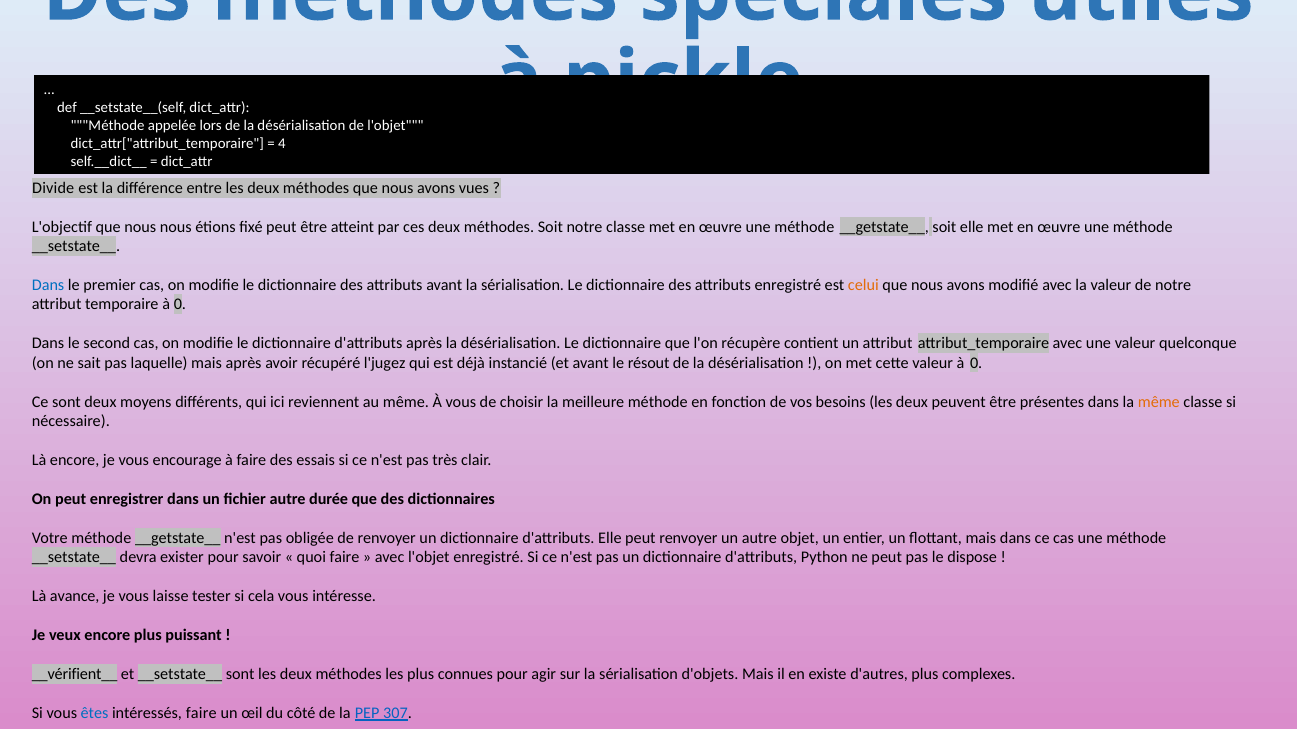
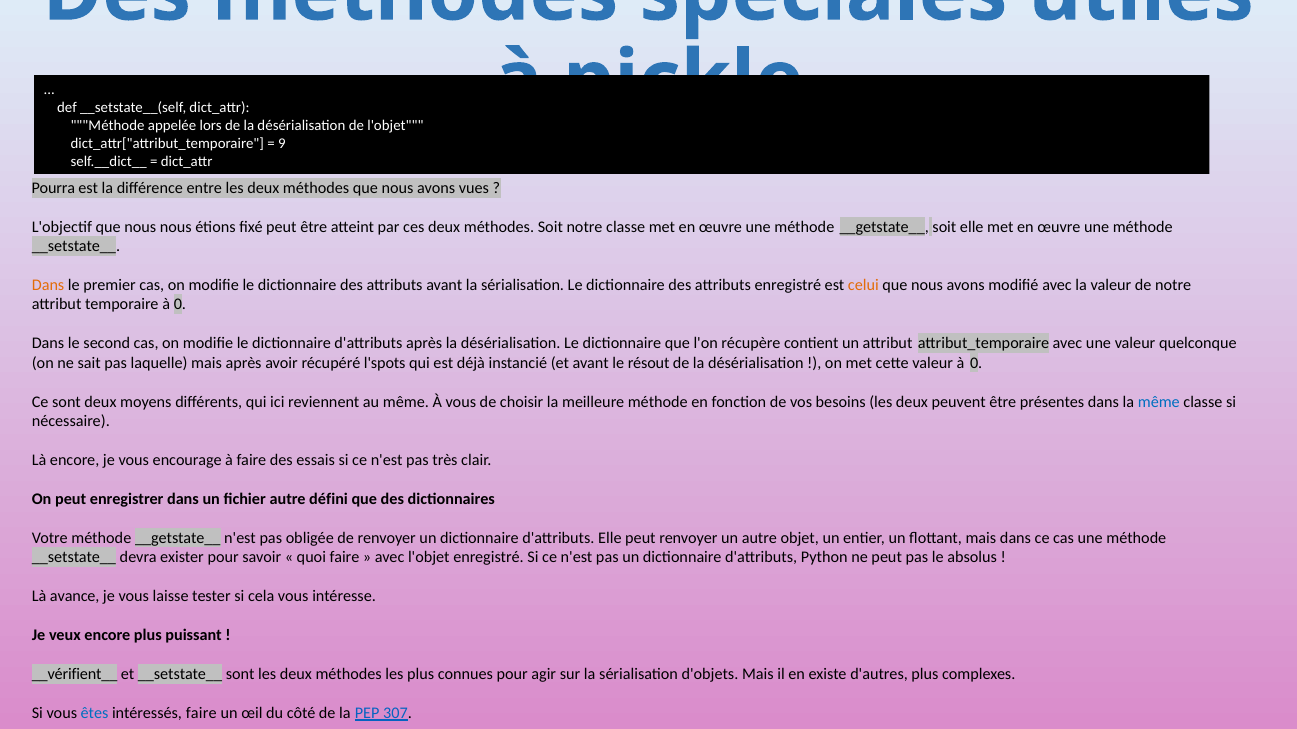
4: 4 -> 9
Divide: Divide -> Pourra
Dans at (48, 285) colour: blue -> orange
l'jugez: l'jugez -> l'spots
même at (1159, 402) colour: orange -> blue
durée: durée -> défini
dispose: dispose -> absolus
